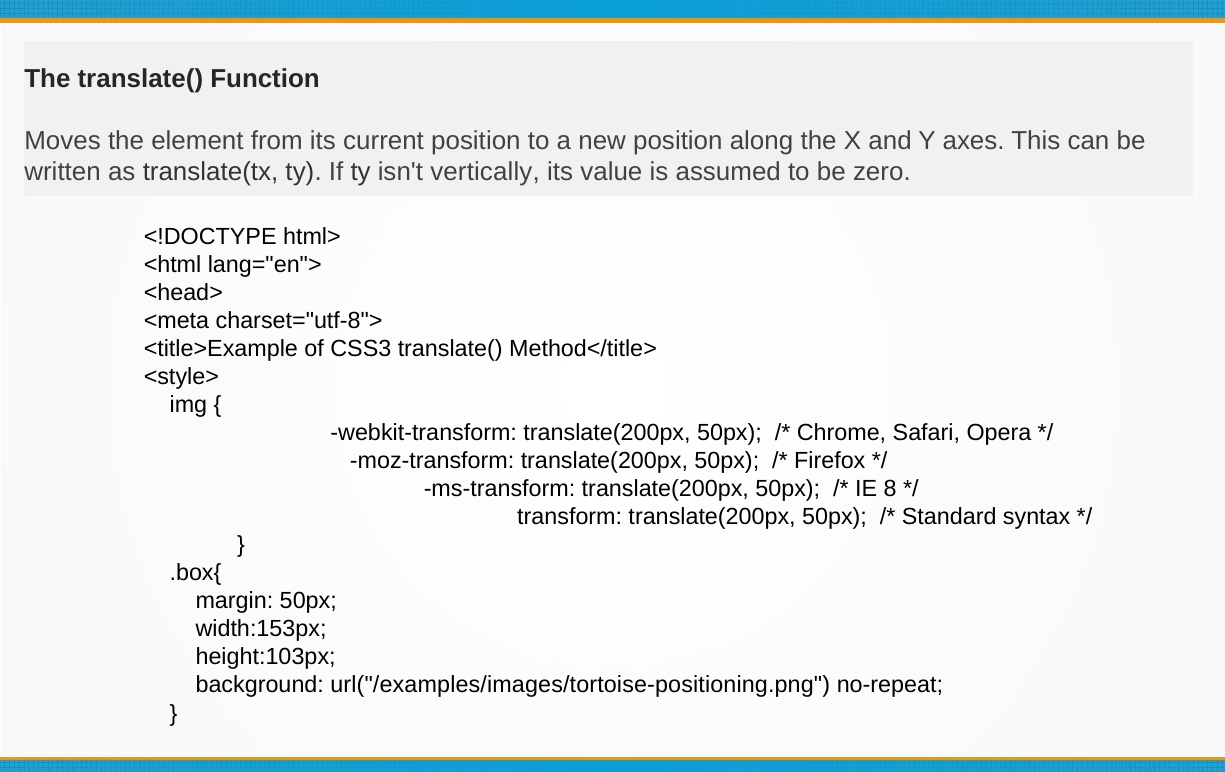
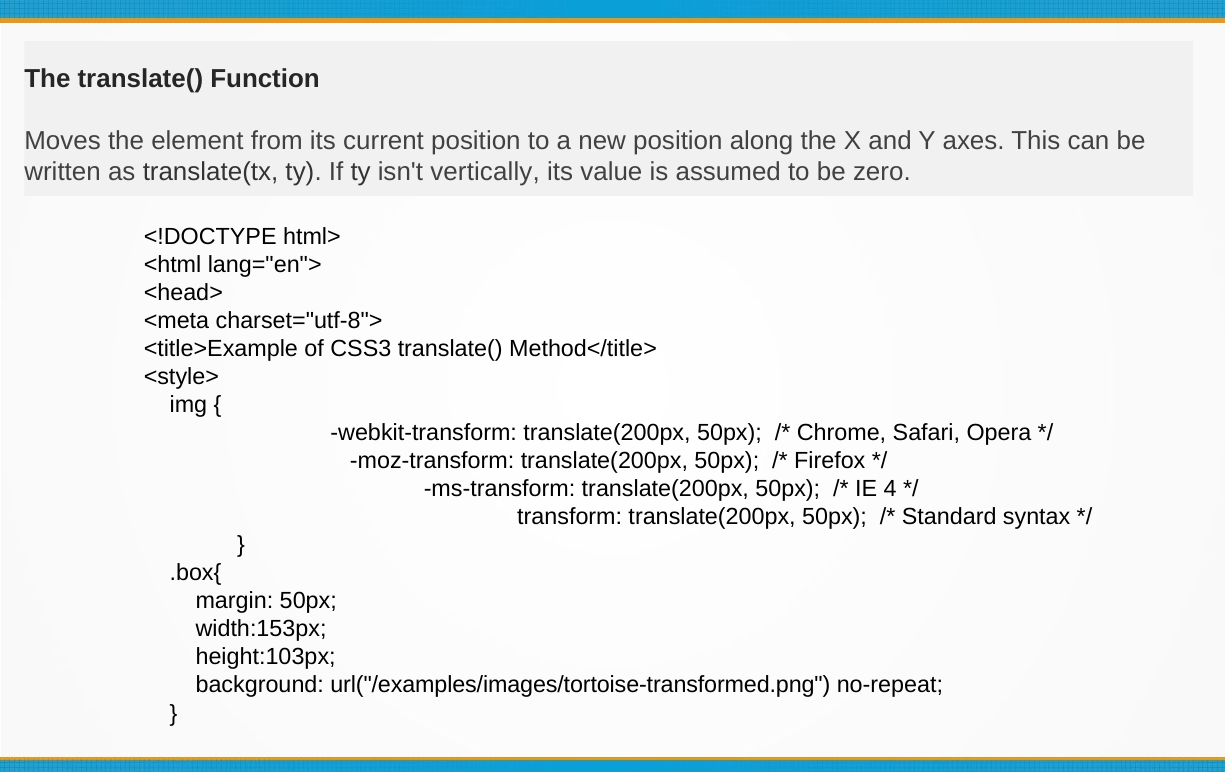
8: 8 -> 4
url("/examples/images/tortoise-positioning.png: url("/examples/images/tortoise-positioning.png -> url("/examples/images/tortoise-transformed.png
